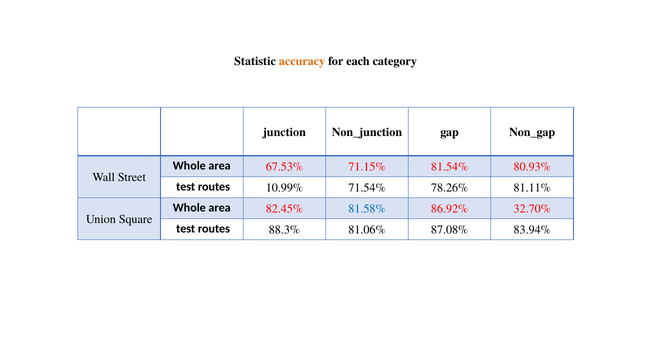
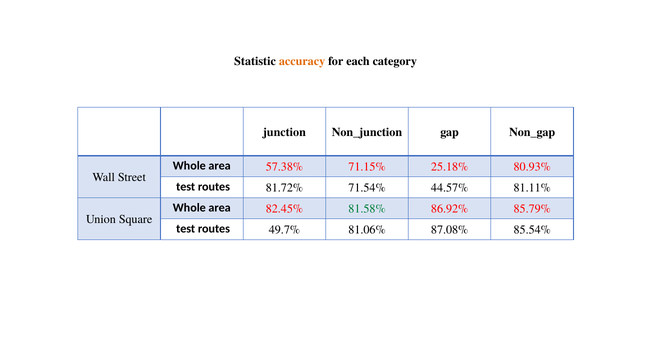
67.53%: 67.53% -> 57.38%
81.54%: 81.54% -> 25.18%
10.99%: 10.99% -> 81.72%
78.26%: 78.26% -> 44.57%
81.58% colour: blue -> green
32.70%: 32.70% -> 85.79%
88.3%: 88.3% -> 49.7%
83.94%: 83.94% -> 85.54%
